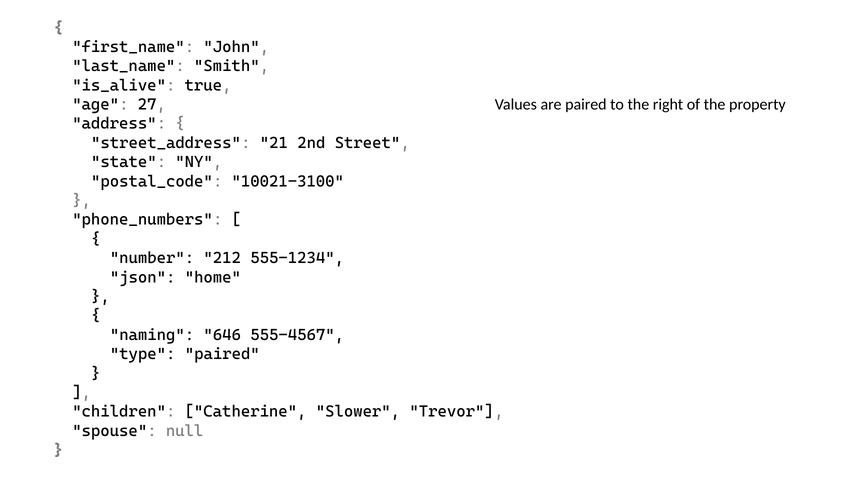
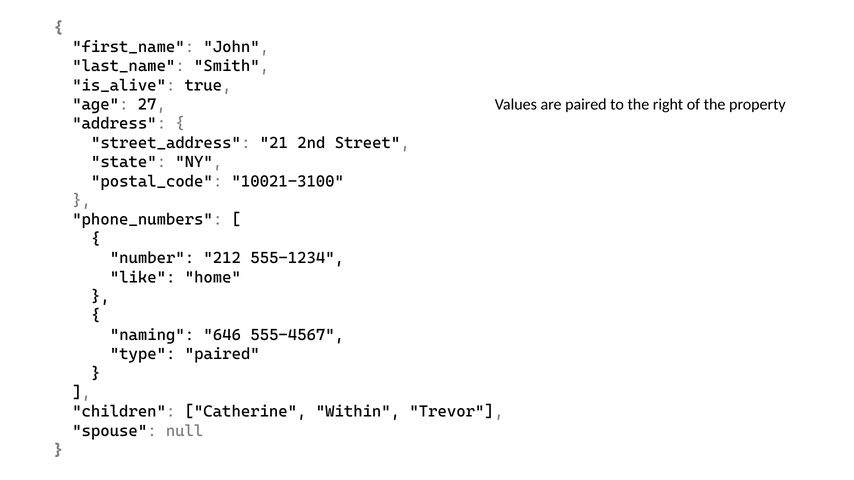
json: json -> like
Slower: Slower -> Within
